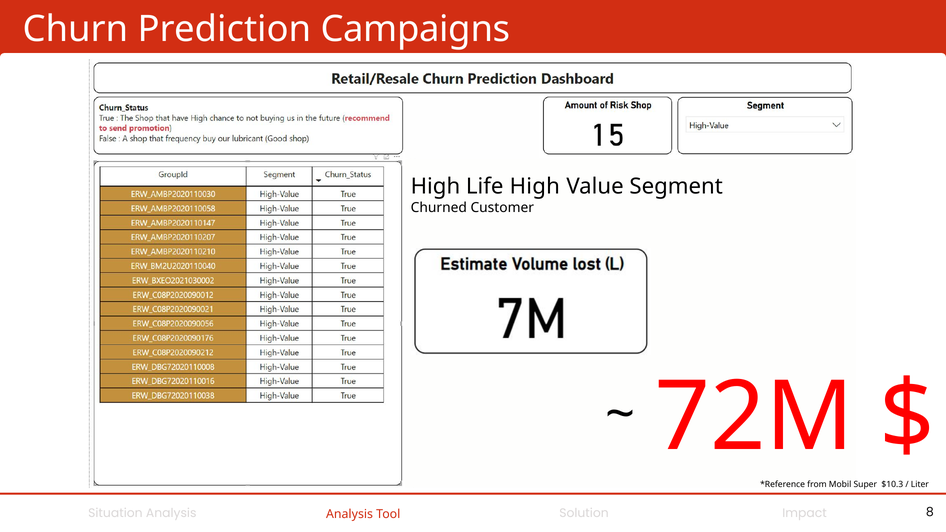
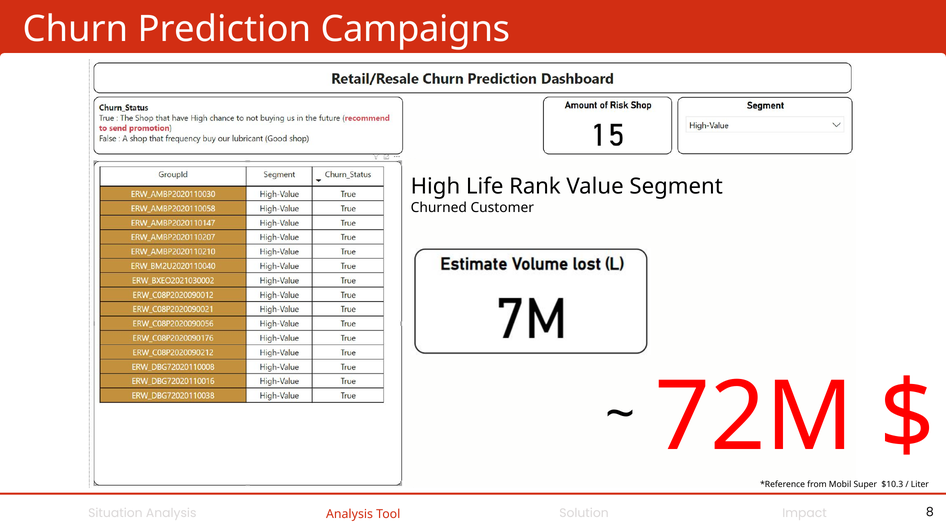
Life High: High -> Rank
